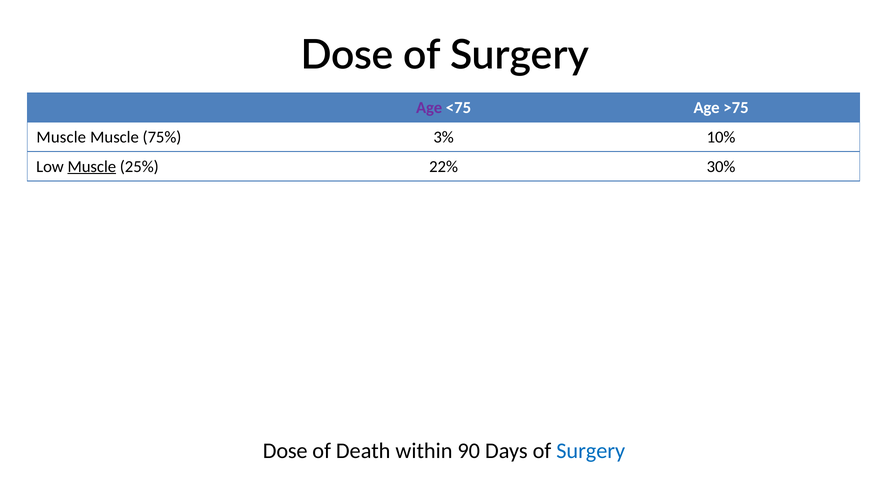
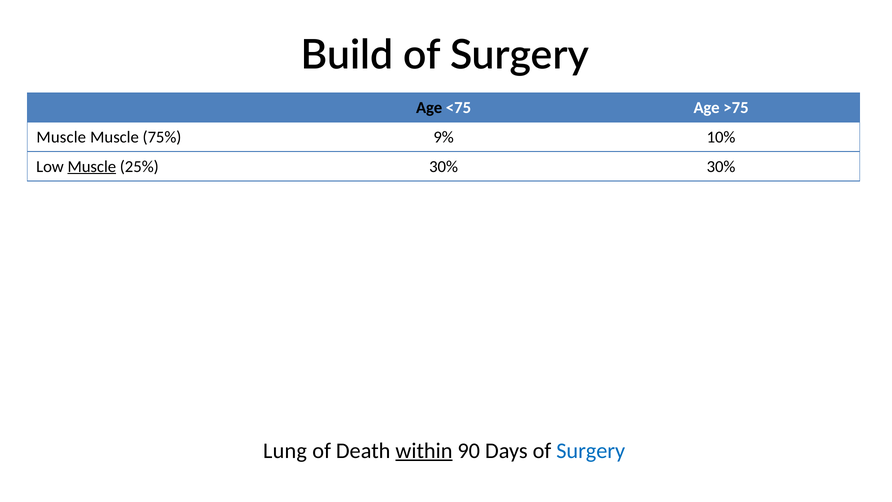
Dose at (347, 55): Dose -> Build
Age at (429, 108) colour: purple -> black
3%: 3% -> 9%
25% 22%: 22% -> 30%
Dose at (285, 450): Dose -> Lung
within underline: none -> present
